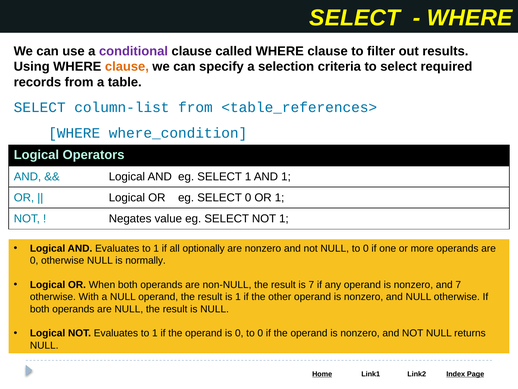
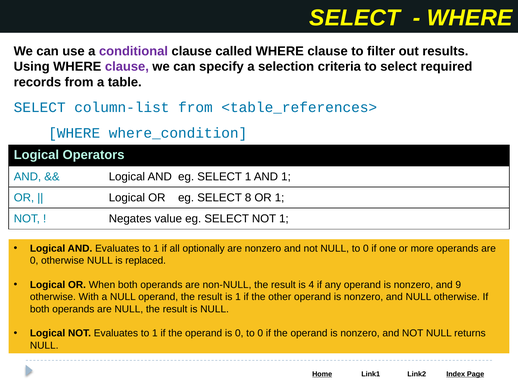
clause at (127, 67) colour: orange -> purple
SELECT 0: 0 -> 8
normally: normally -> replaced
is 7: 7 -> 4
and 7: 7 -> 9
